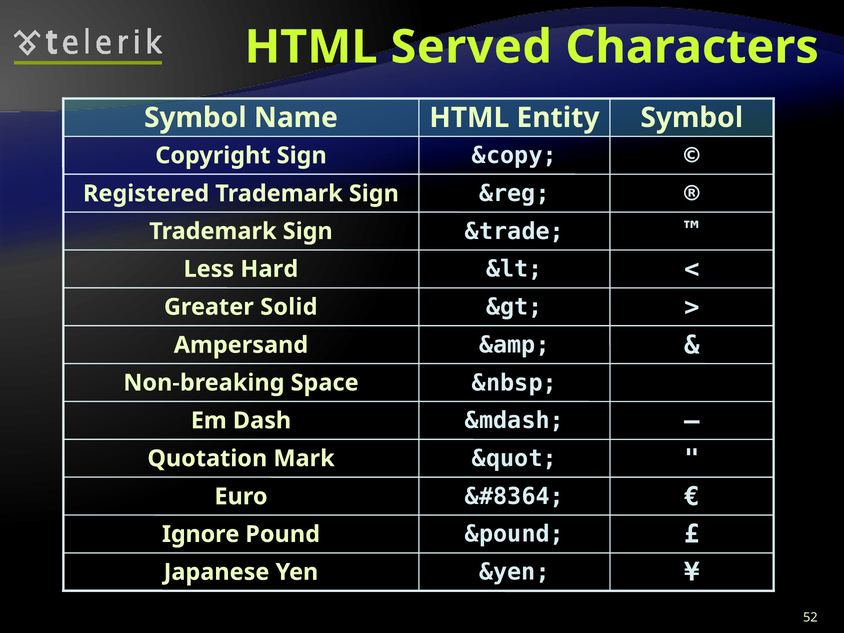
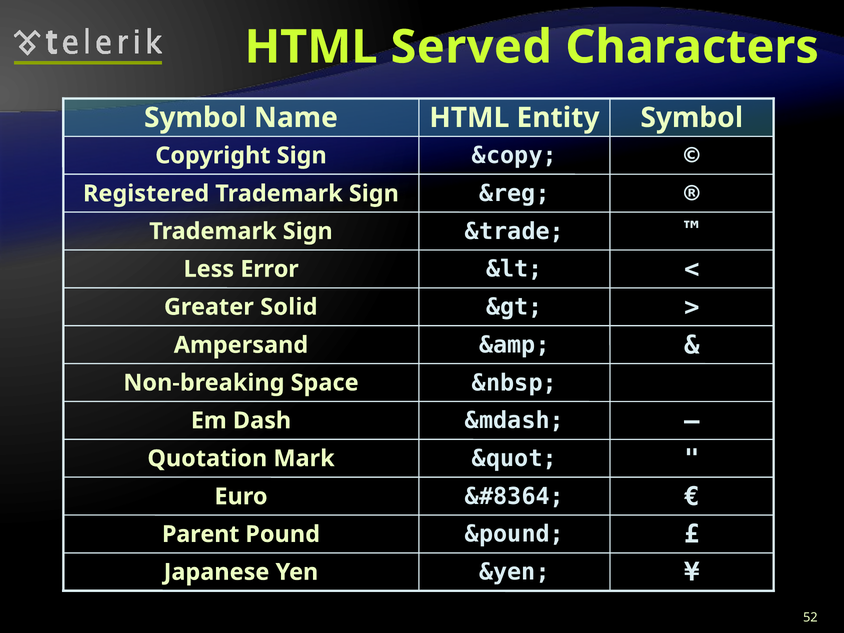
Hard: Hard -> Error
Ignore: Ignore -> Parent
